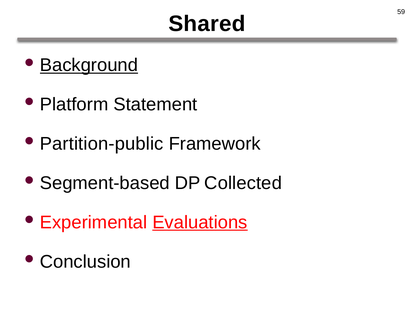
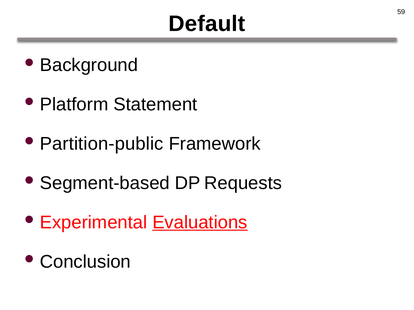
Shared: Shared -> Default
Background underline: present -> none
Collected: Collected -> Requests
